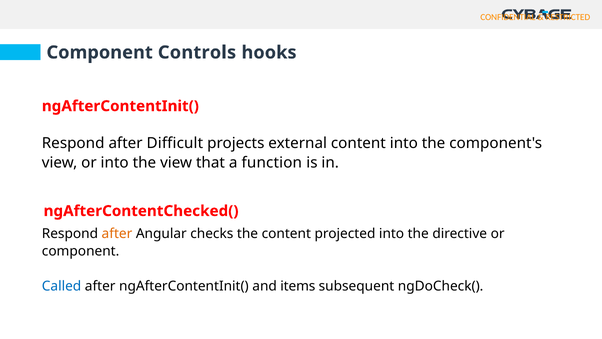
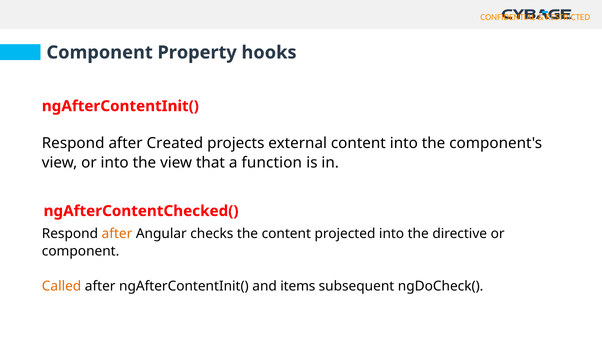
Controls: Controls -> Property
Difficult: Difficult -> Created
Called colour: blue -> orange
